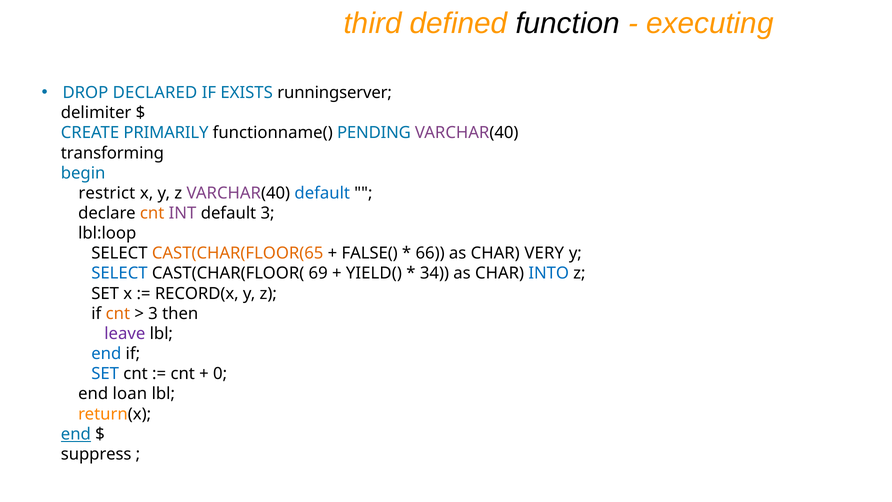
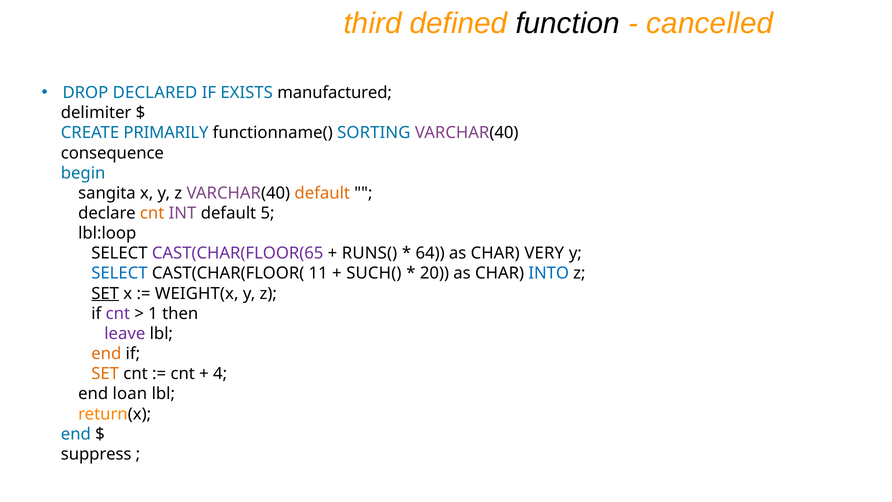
executing: executing -> cancelled
runningserver: runningserver -> manufactured
PENDING: PENDING -> SORTING
transforming: transforming -> consequence
restrict: restrict -> sangita
default at (322, 193) colour: blue -> orange
default 3: 3 -> 5
CAST(CHAR(FLOOR(65 colour: orange -> purple
FALSE(: FALSE( -> RUNS(
66: 66 -> 64
69: 69 -> 11
YIELD(: YIELD( -> SUCH(
34: 34 -> 20
SET at (105, 293) underline: none -> present
RECORD(x: RECORD(x -> WEIGHT(x
cnt at (118, 313) colour: orange -> purple
3 at (153, 313): 3 -> 1
end at (106, 354) colour: blue -> orange
SET at (105, 374) colour: blue -> orange
0: 0 -> 4
end at (76, 434) underline: present -> none
